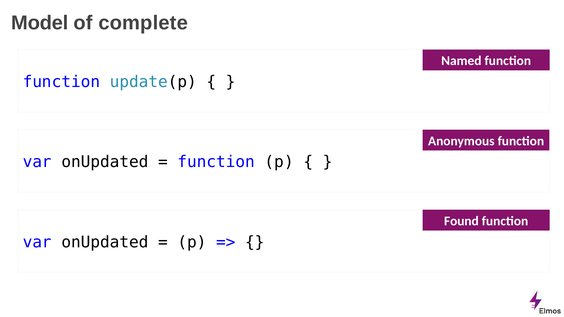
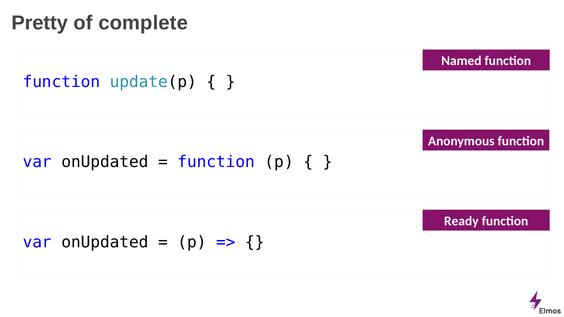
Model: Model -> Pretty
Found: Found -> Ready
